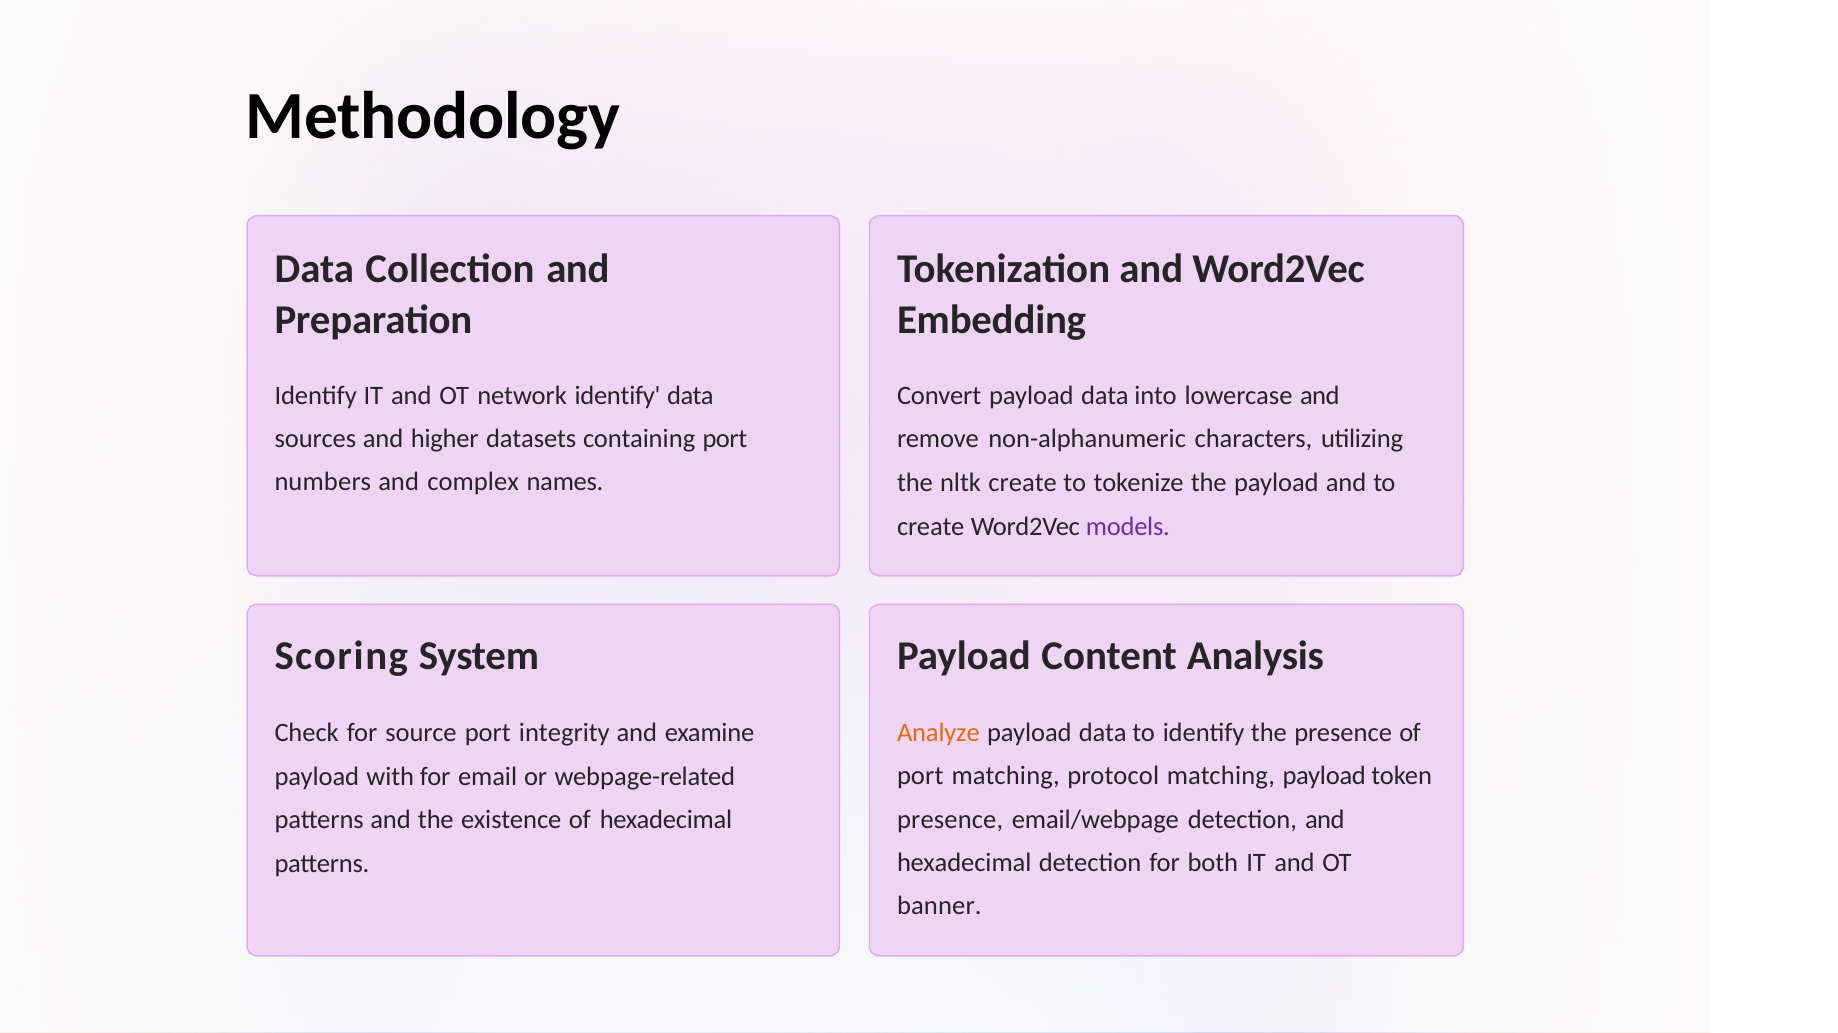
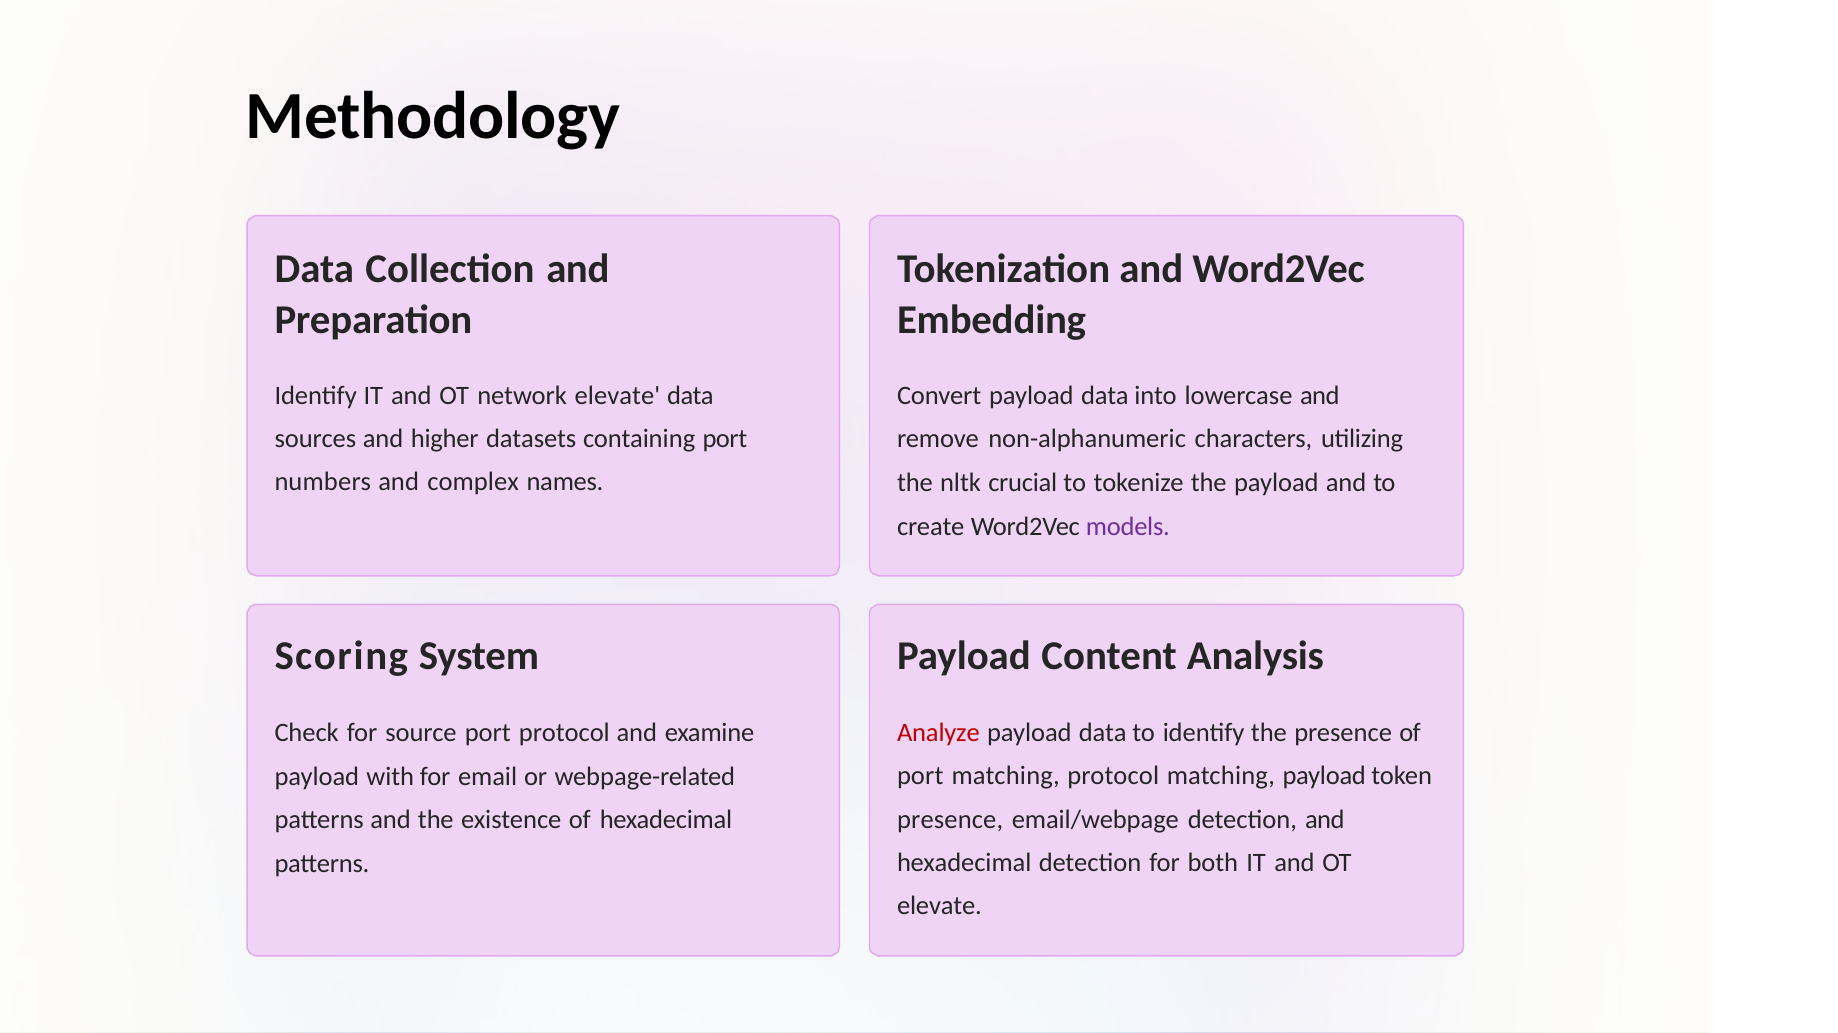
network identify: identify -> elevate
nltk create: create -> crucial
port integrity: integrity -> protocol
Analyze colour: orange -> red
banner at (939, 907): banner -> elevate
